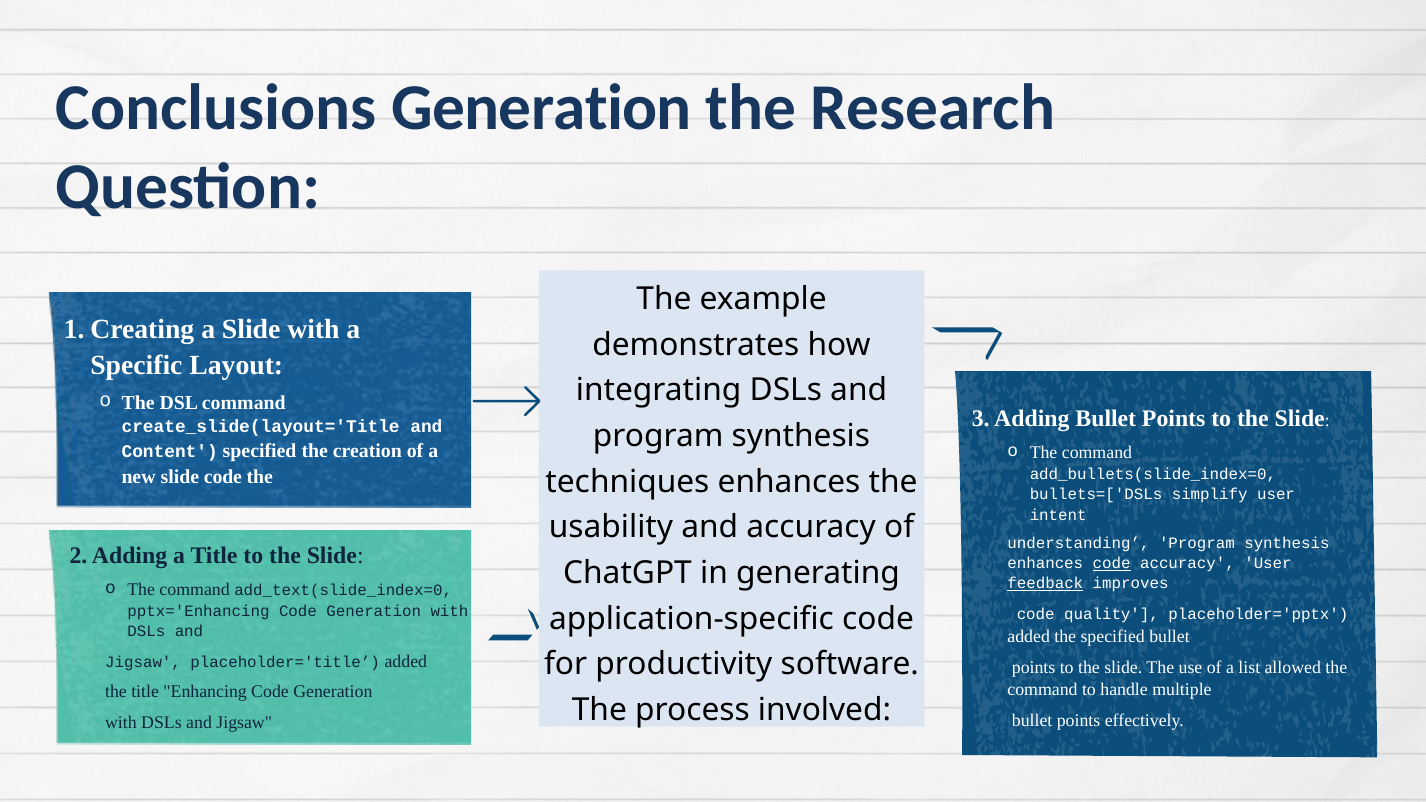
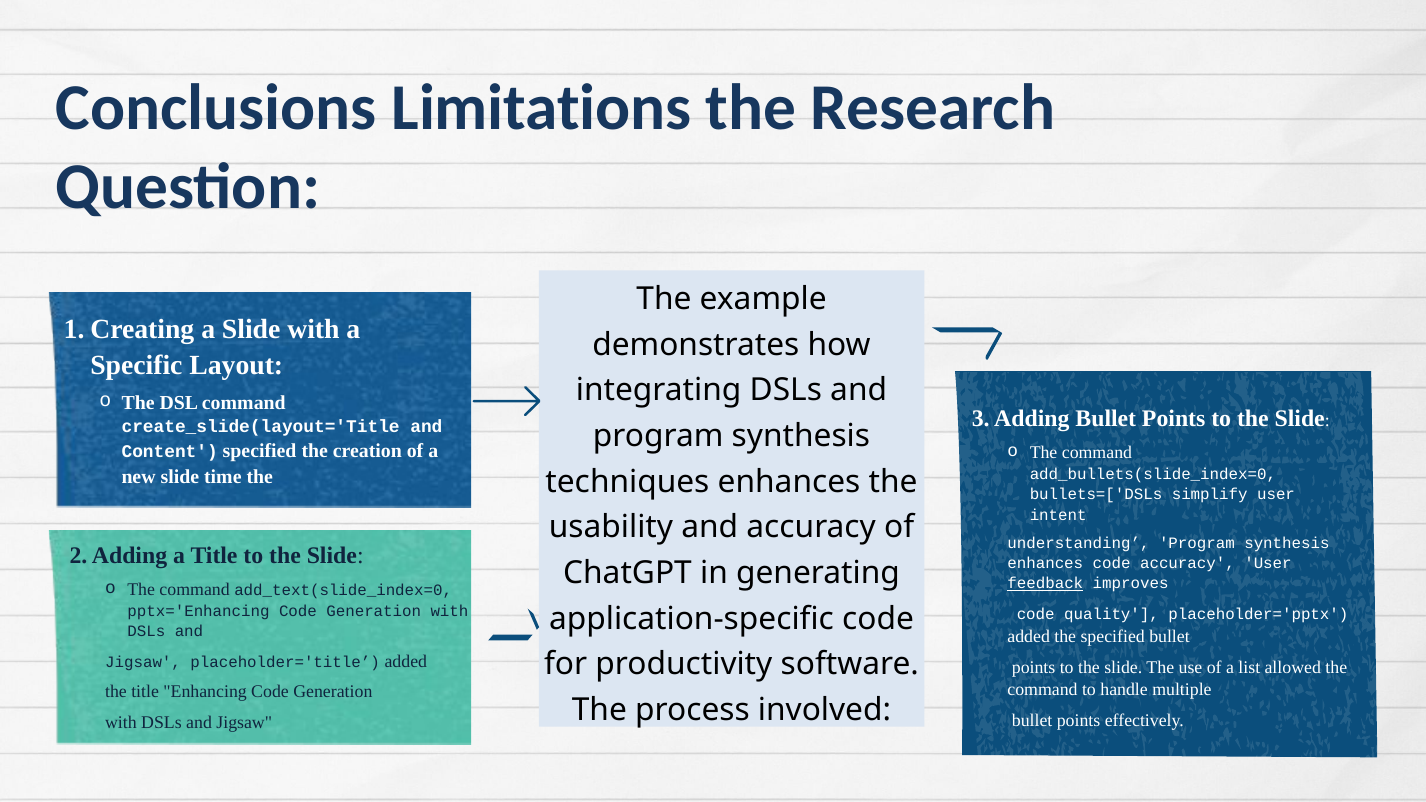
Conclusions Generation: Generation -> Limitations
slide code: code -> time
code at (1112, 564) underline: present -> none
